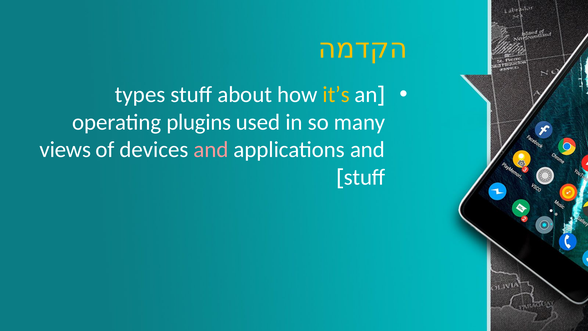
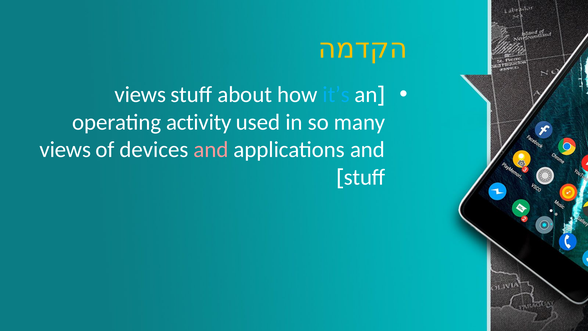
types at (140, 95): types -> views
it’s colour: yellow -> light blue
plugins: plugins -> activity
